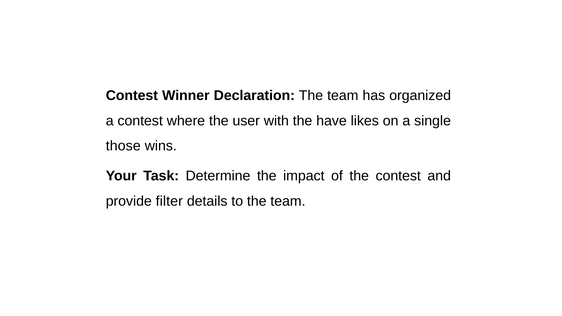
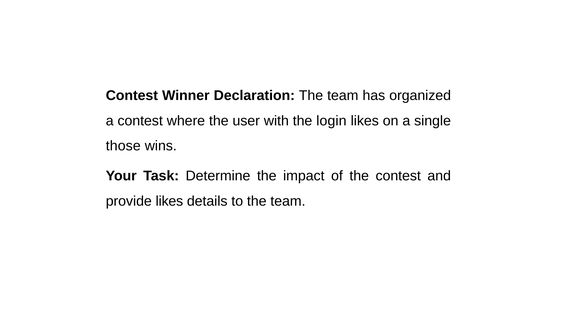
have: have -> login
provide filter: filter -> likes
